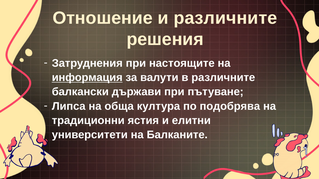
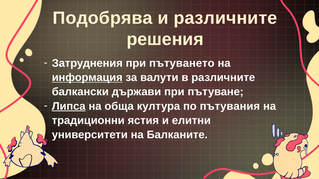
Отношение: Отношение -> Подобрява
настоящите: настоящите -> пътуването
Липса underline: none -> present
подобрява: подобрява -> пътувания
